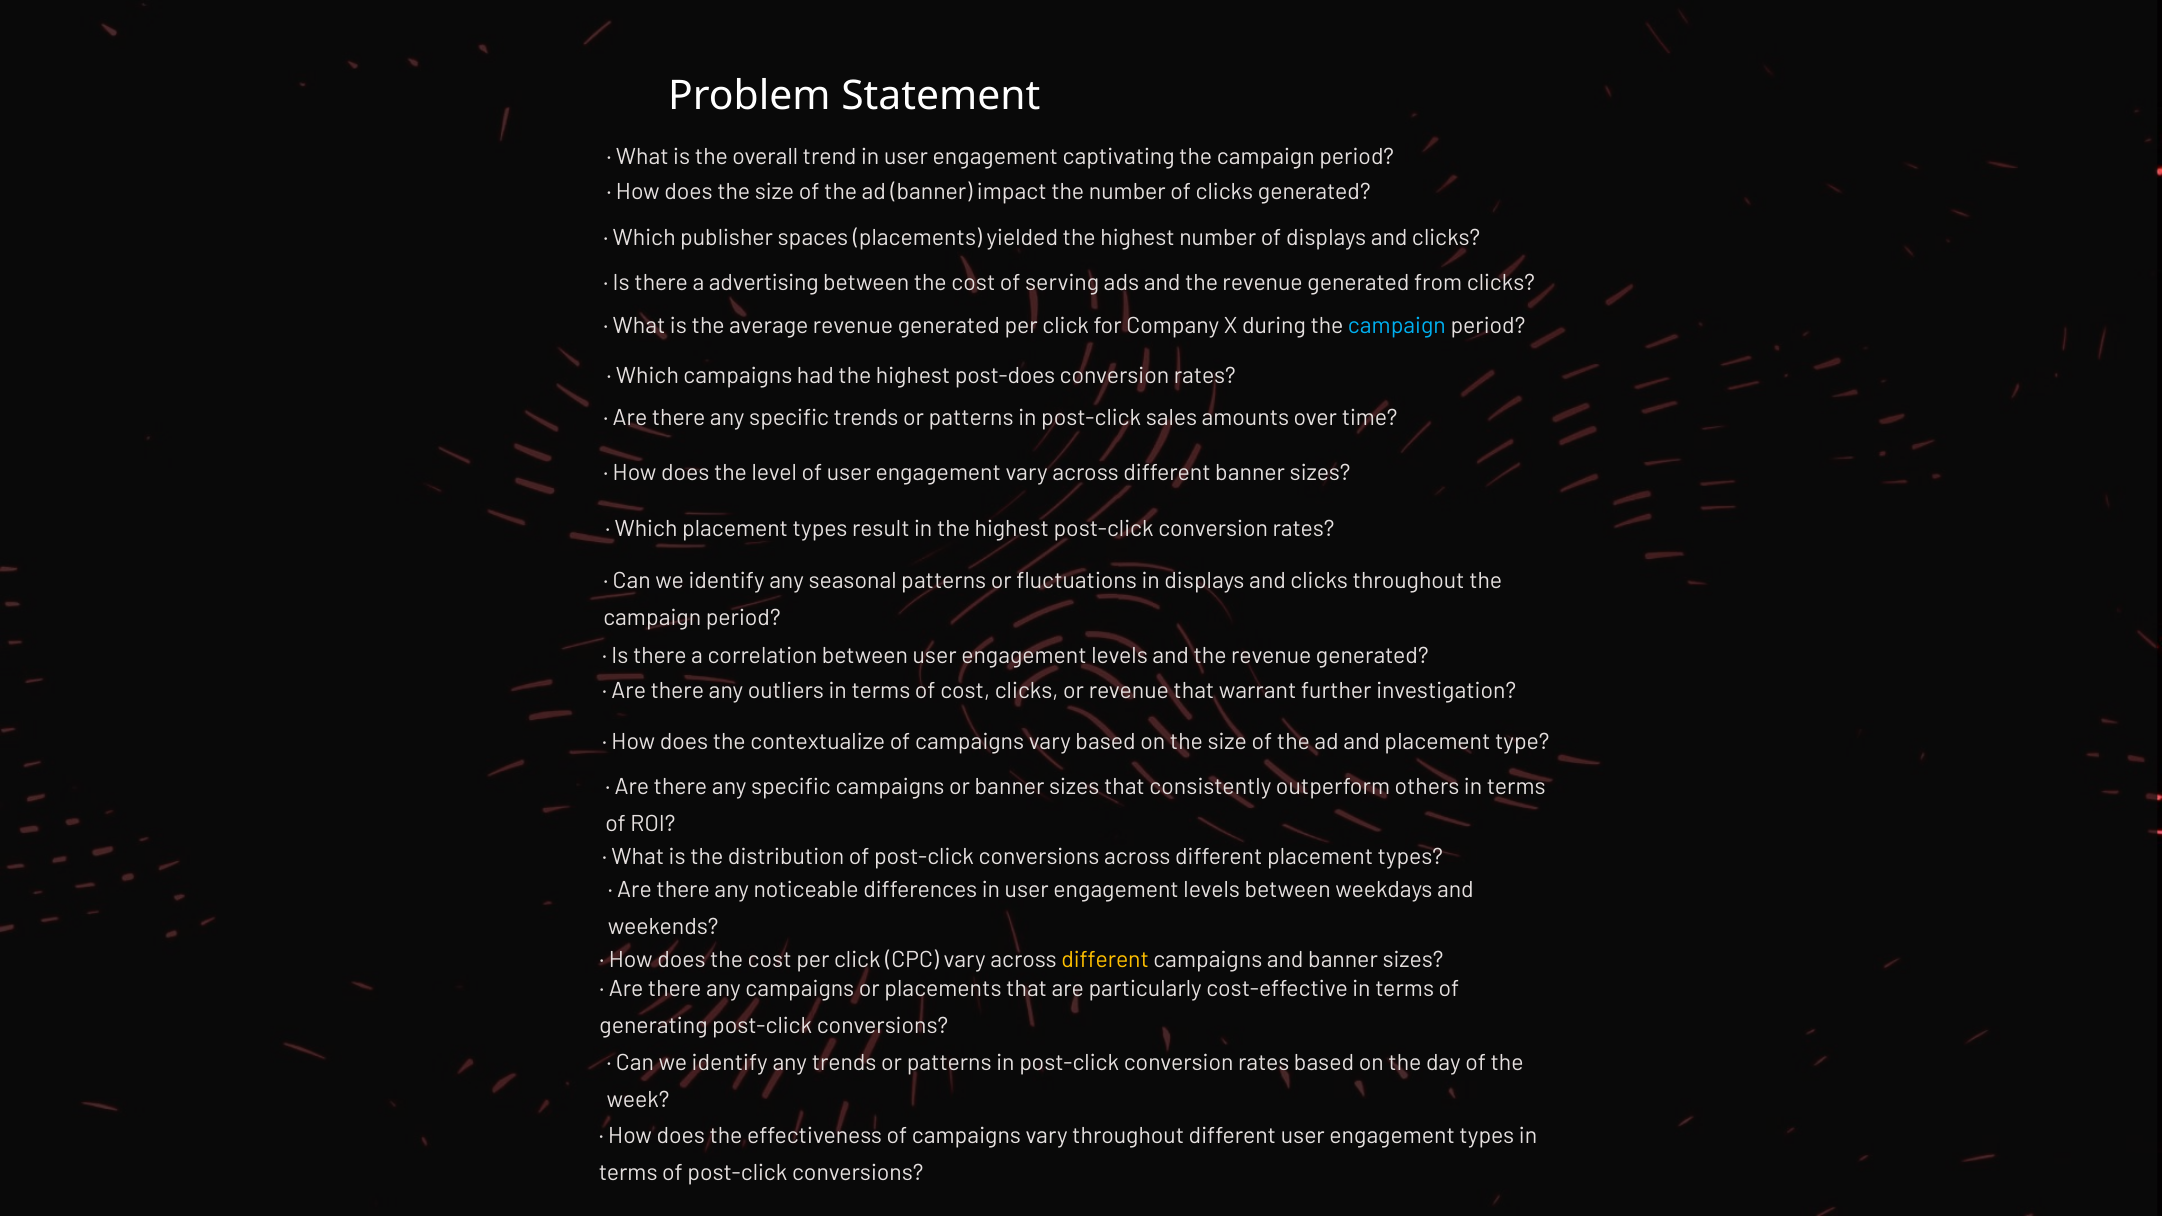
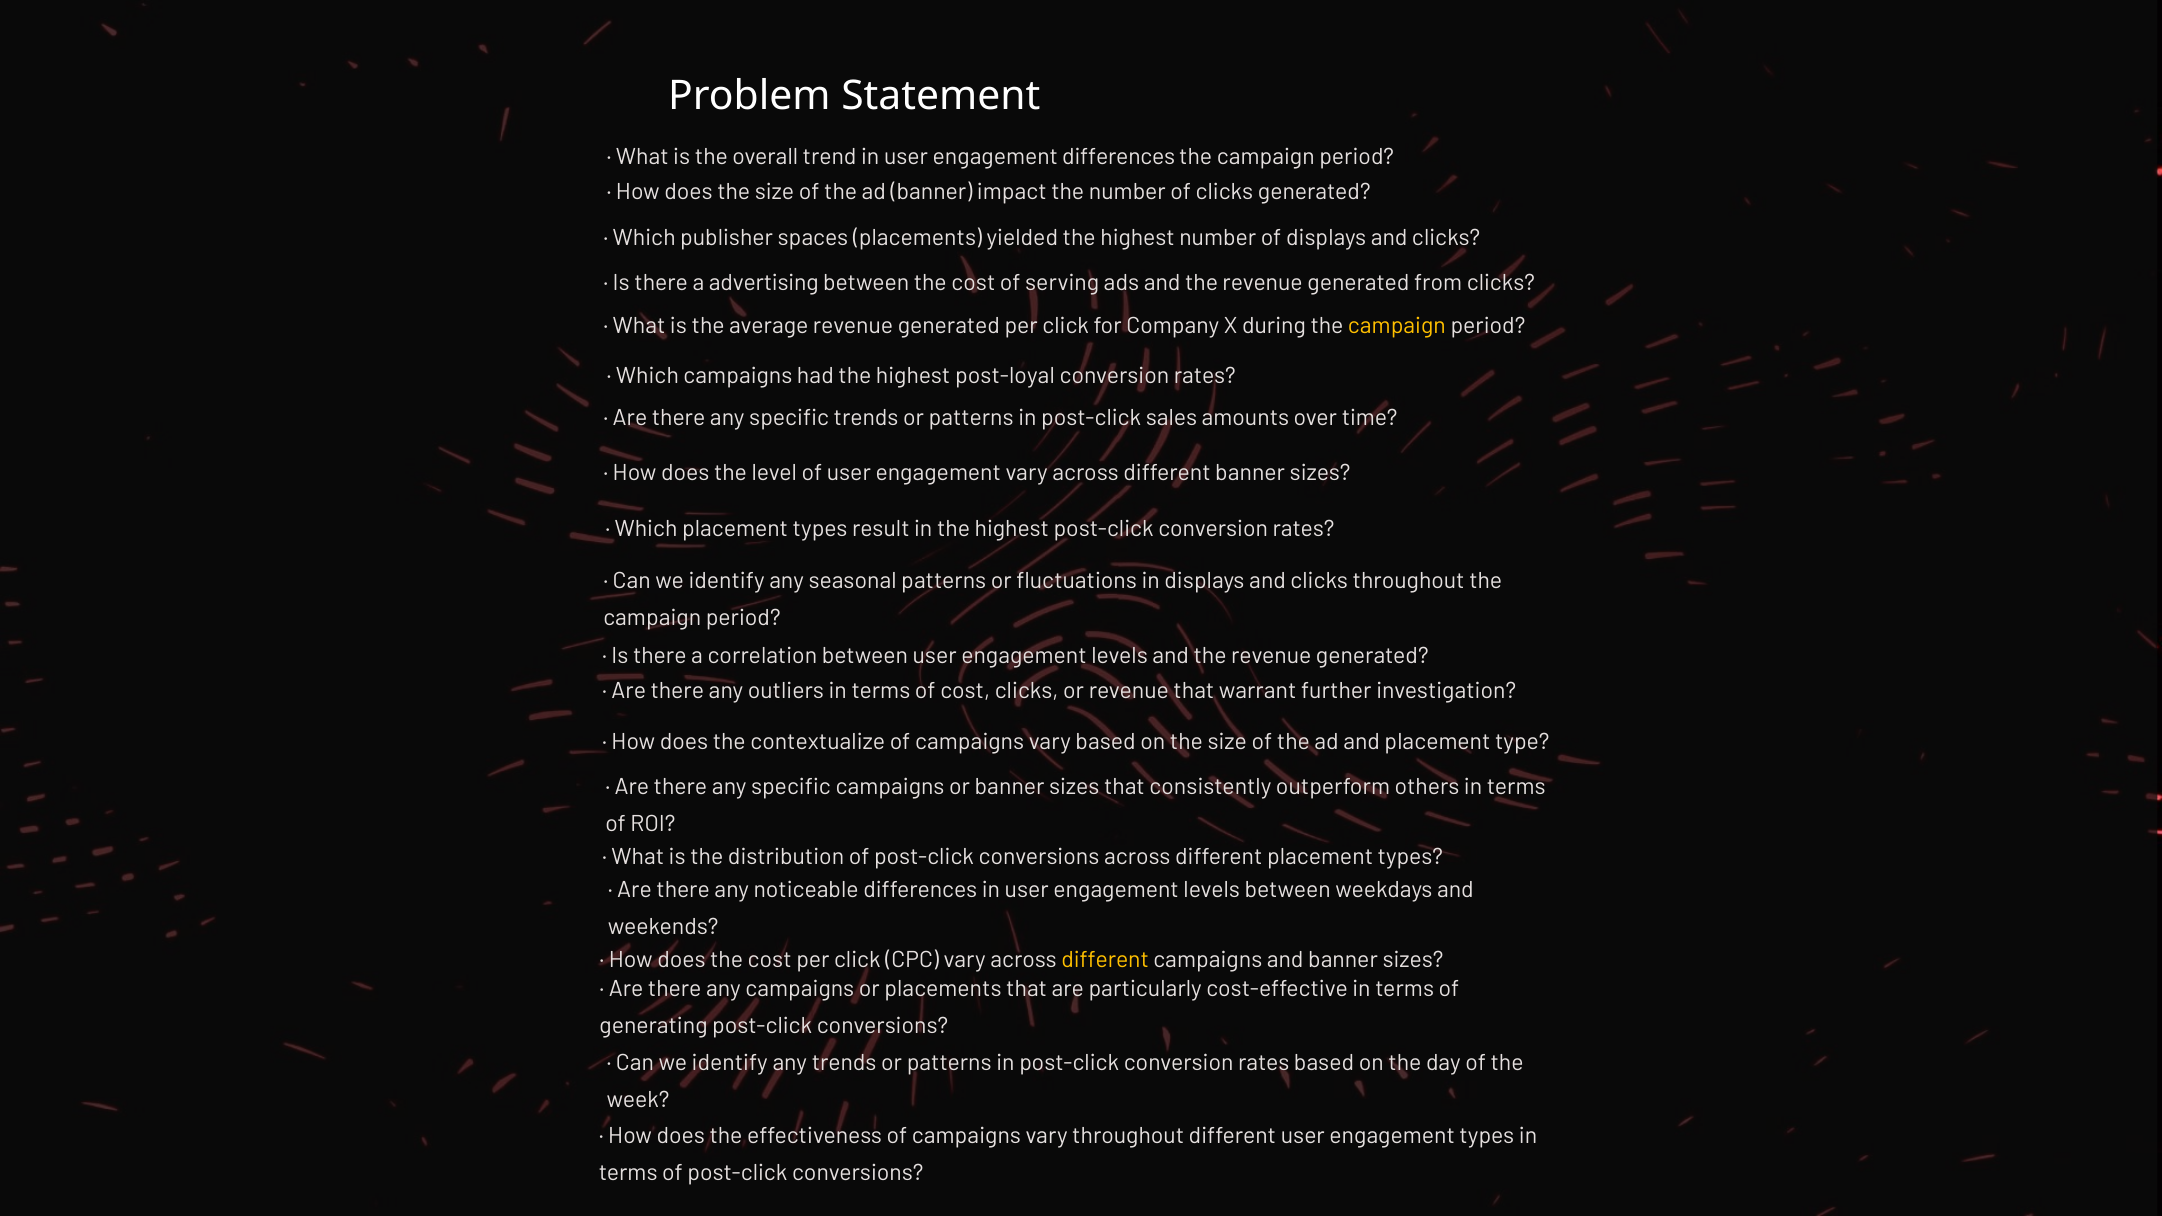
engagement captivating: captivating -> differences
campaign at (1397, 326) colour: light blue -> yellow
post-does: post-does -> post-loyal
